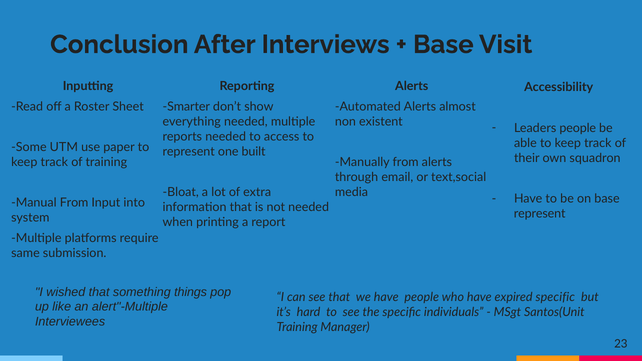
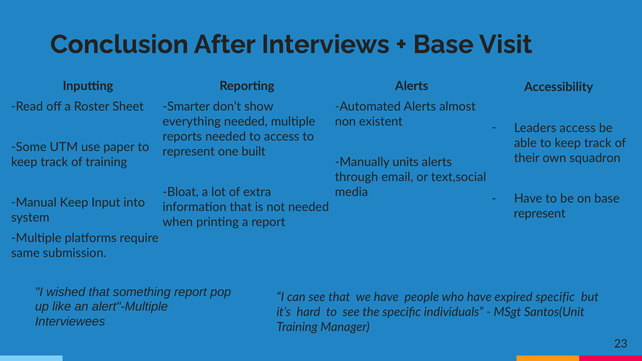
Leaders people: people -> access
Manually from: from -> units
Manual From: From -> Keep
something things: things -> report
